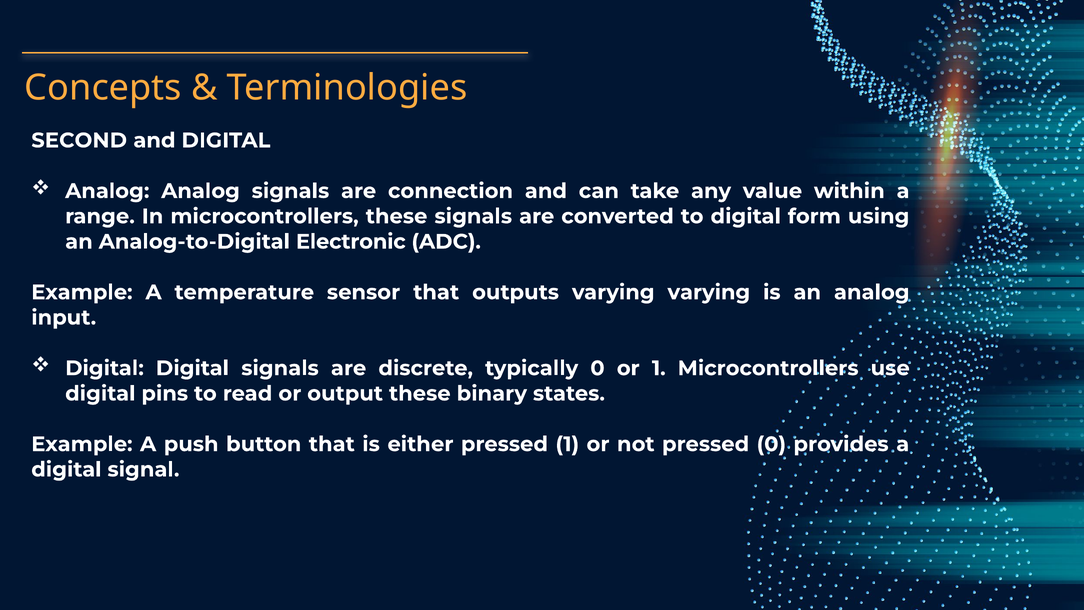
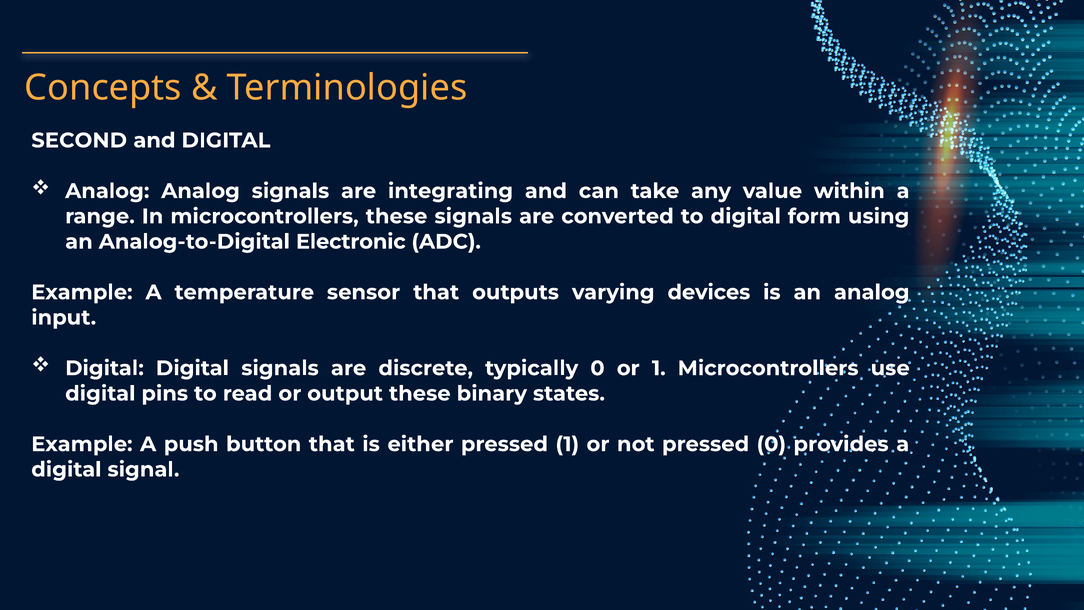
connection: connection -> integrating
varying varying: varying -> devices
